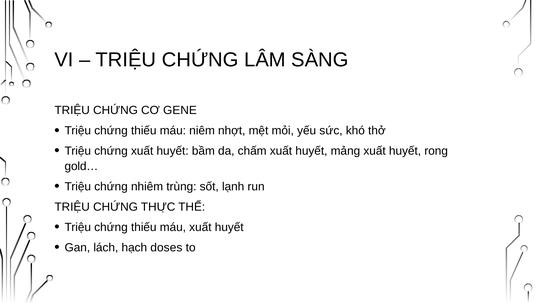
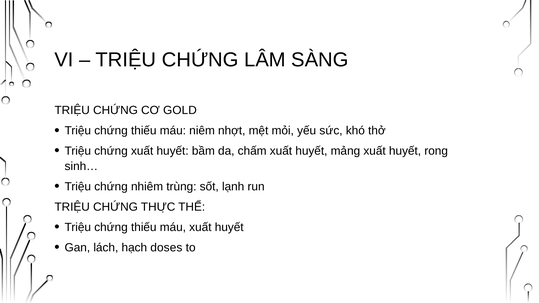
GENE: GENE -> GOLD
gold…: gold… -> sinh…
